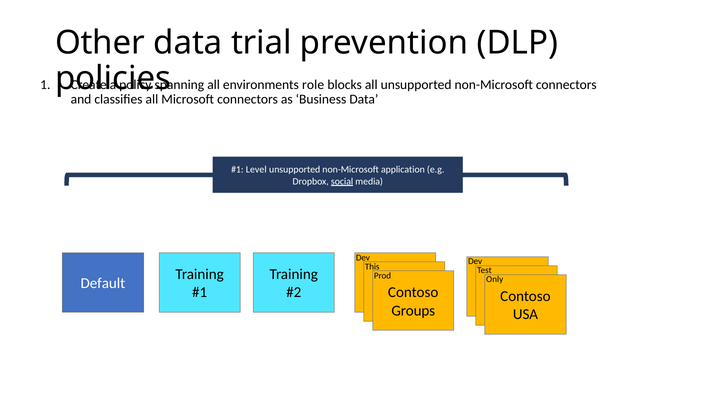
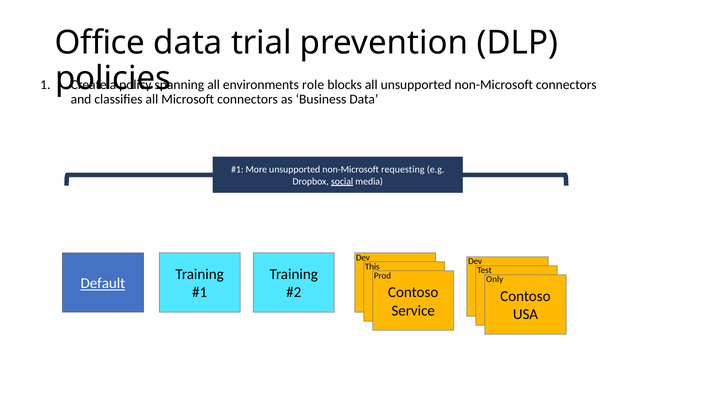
Other: Other -> Office
Level: Level -> More
application: application -> requesting
Default underline: none -> present
Groups: Groups -> Service
